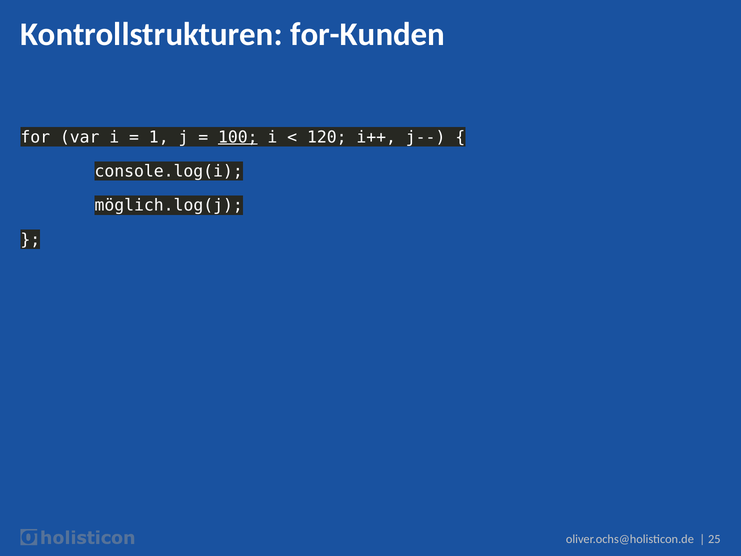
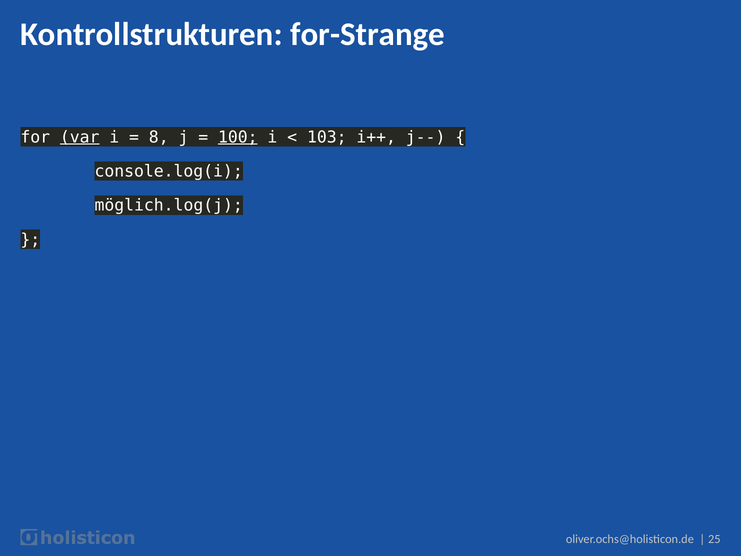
for-Kunden: for-Kunden -> for-Strange
var underline: none -> present
1: 1 -> 8
120: 120 -> 103
